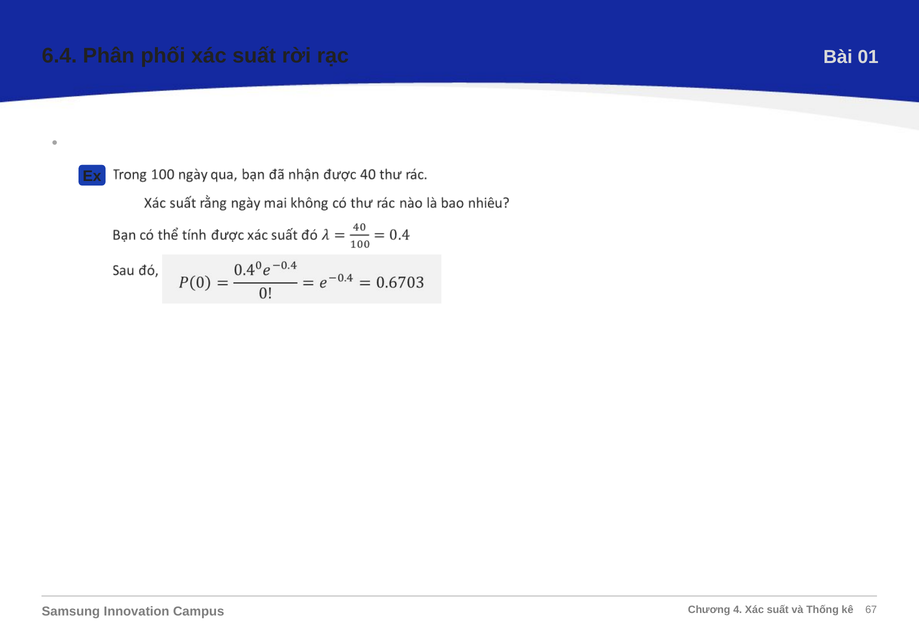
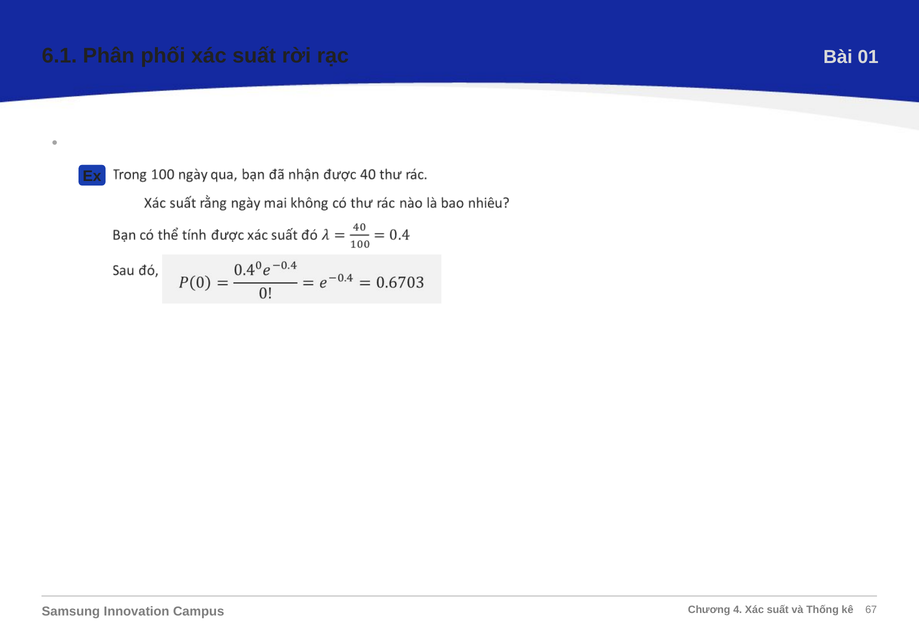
6.4: 6.4 -> 6.1
